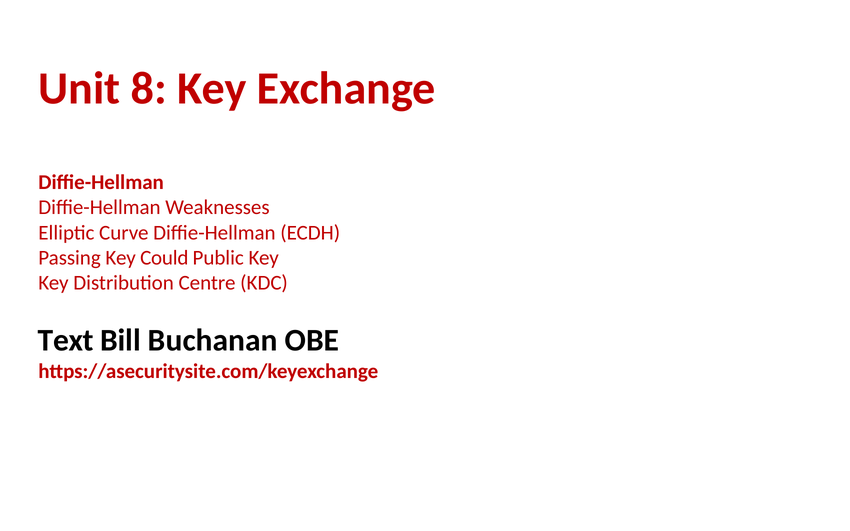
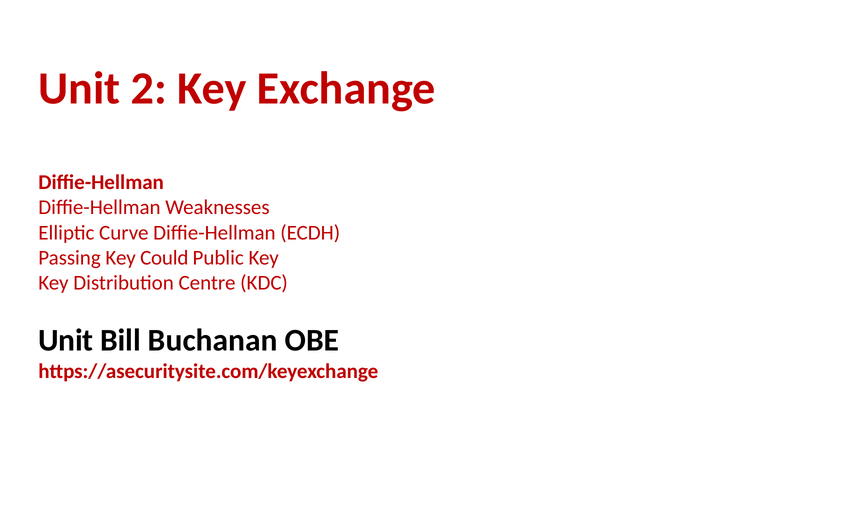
8: 8 -> 2
Text at (66, 341): Text -> Unit
